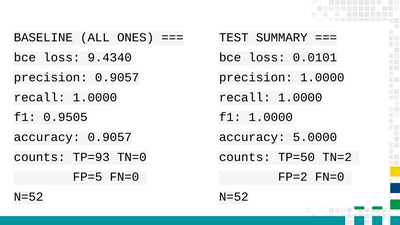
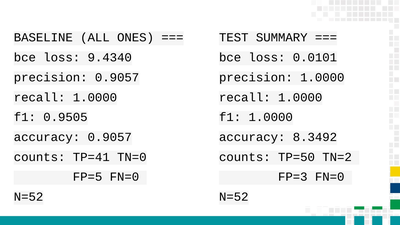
5.0000: 5.0000 -> 8.3492
TP=93: TP=93 -> TP=41
FP=2: FP=2 -> FP=3
